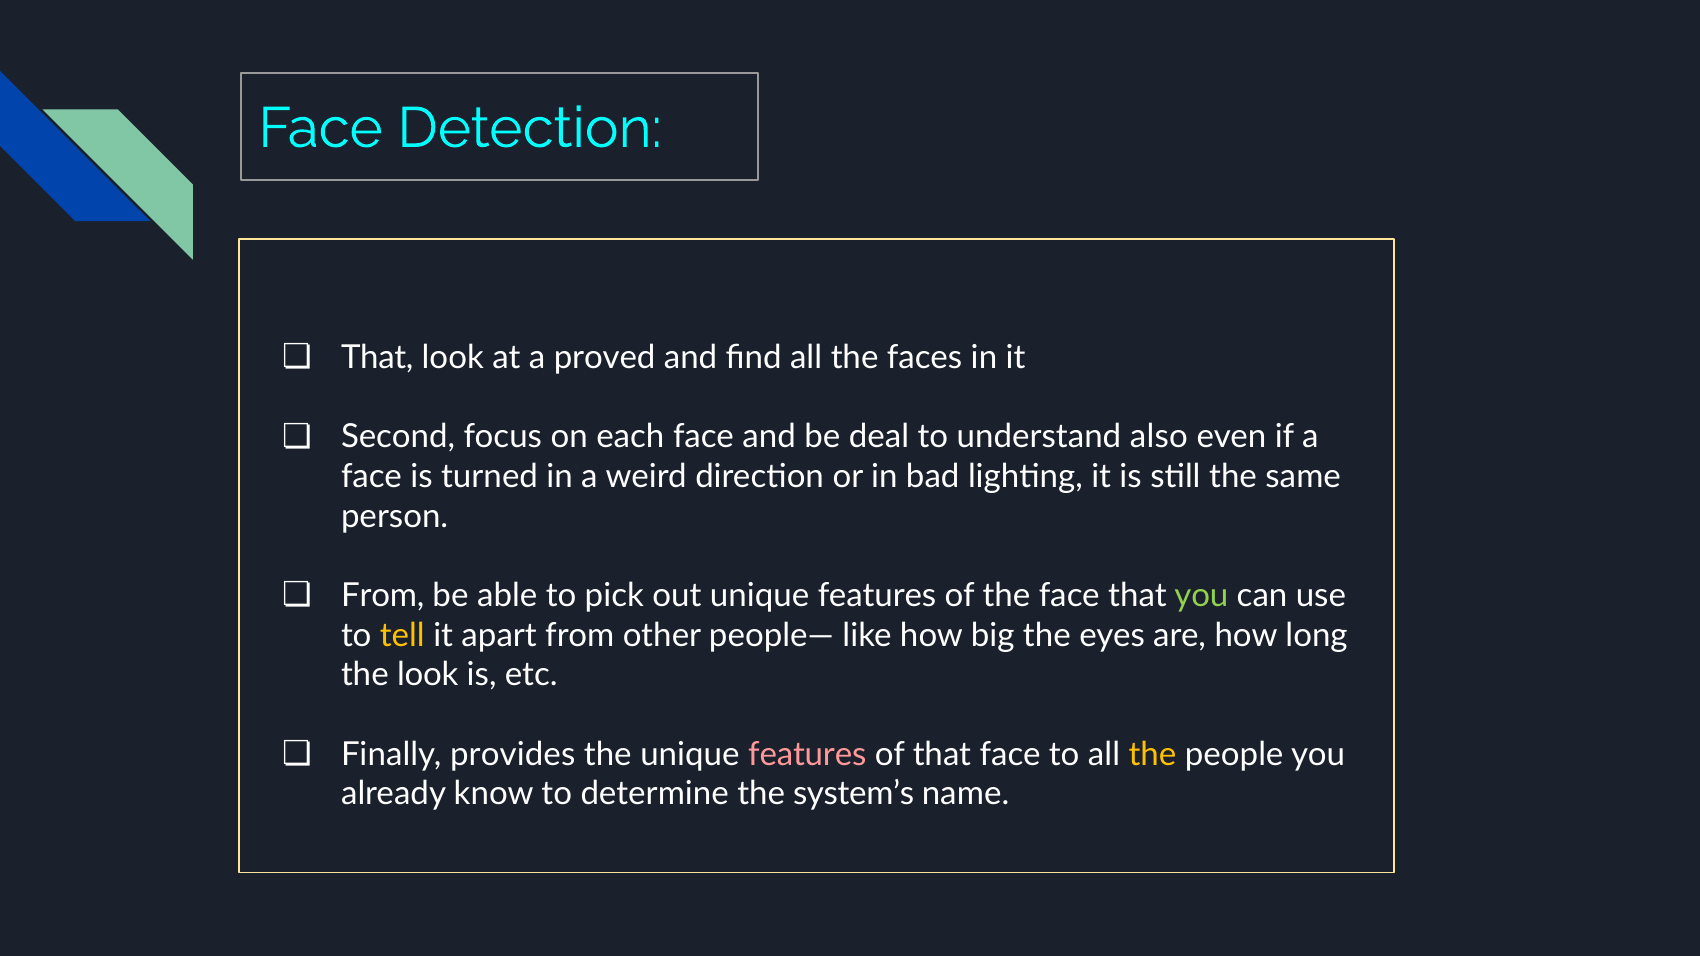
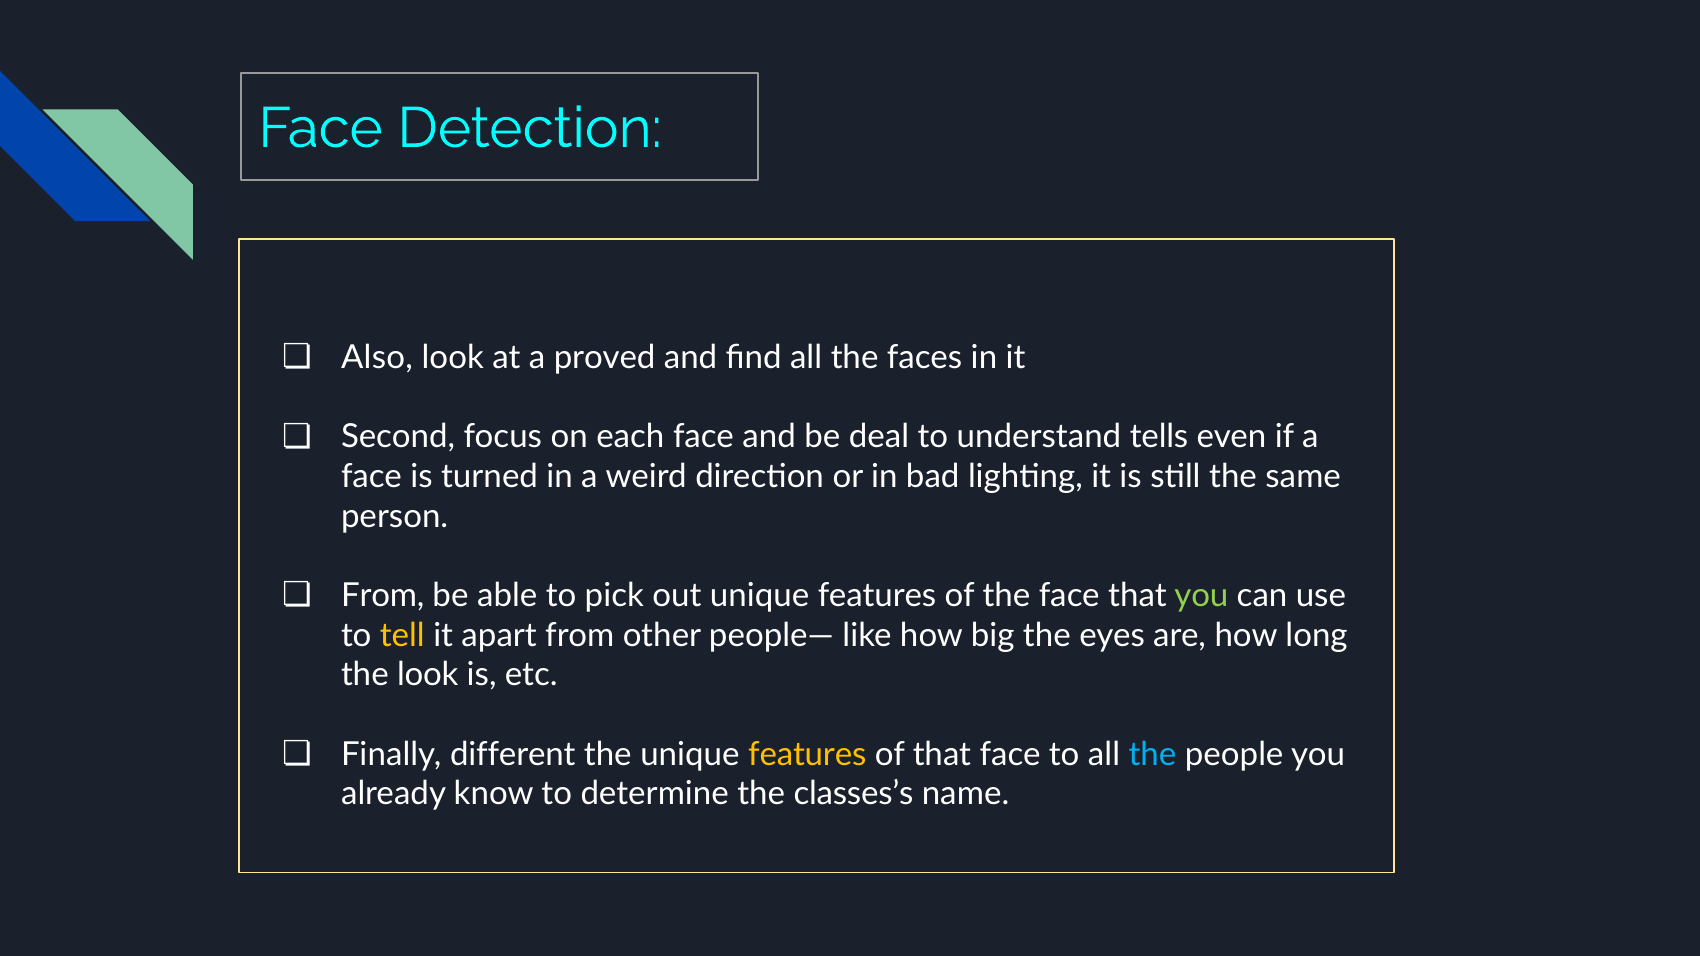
That at (377, 358): That -> Also
also: also -> tells
provides: provides -> different
features at (807, 754) colour: pink -> yellow
the at (1152, 754) colour: yellow -> light blue
system’s: system’s -> classes’s
